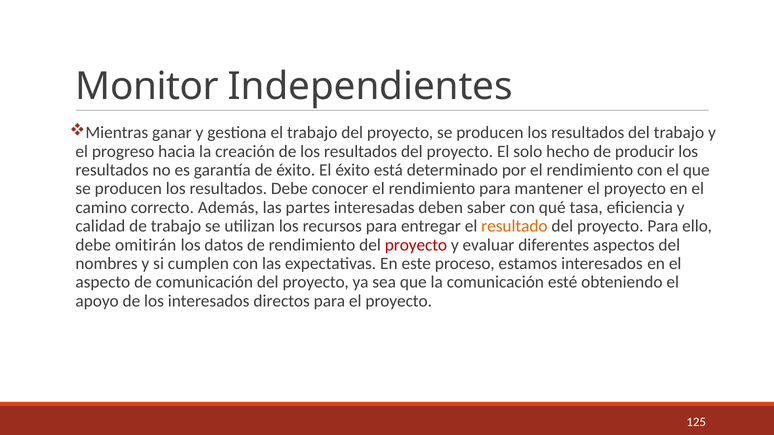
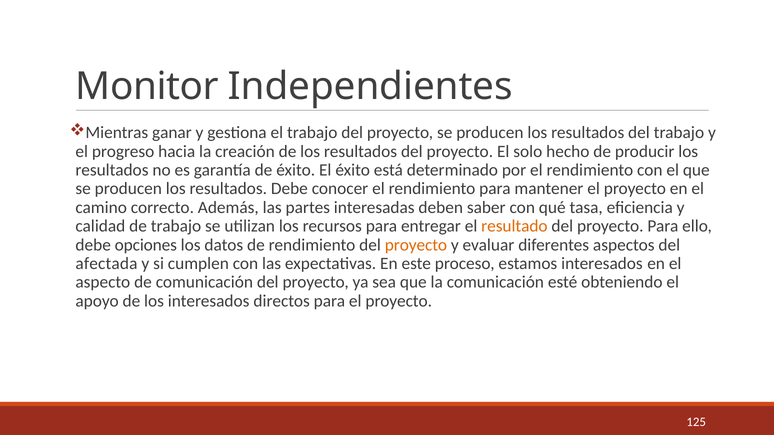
omitirán: omitirán -> opciones
proyecto at (416, 245) colour: red -> orange
nombres: nombres -> afectada
